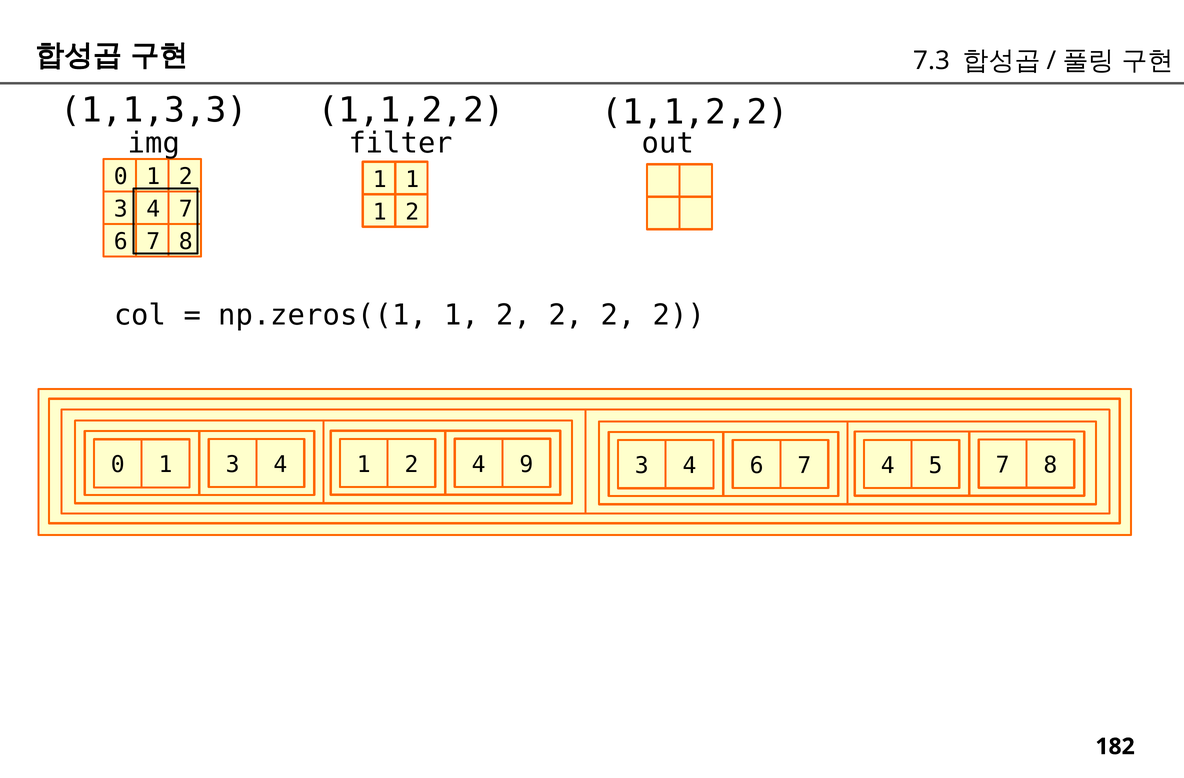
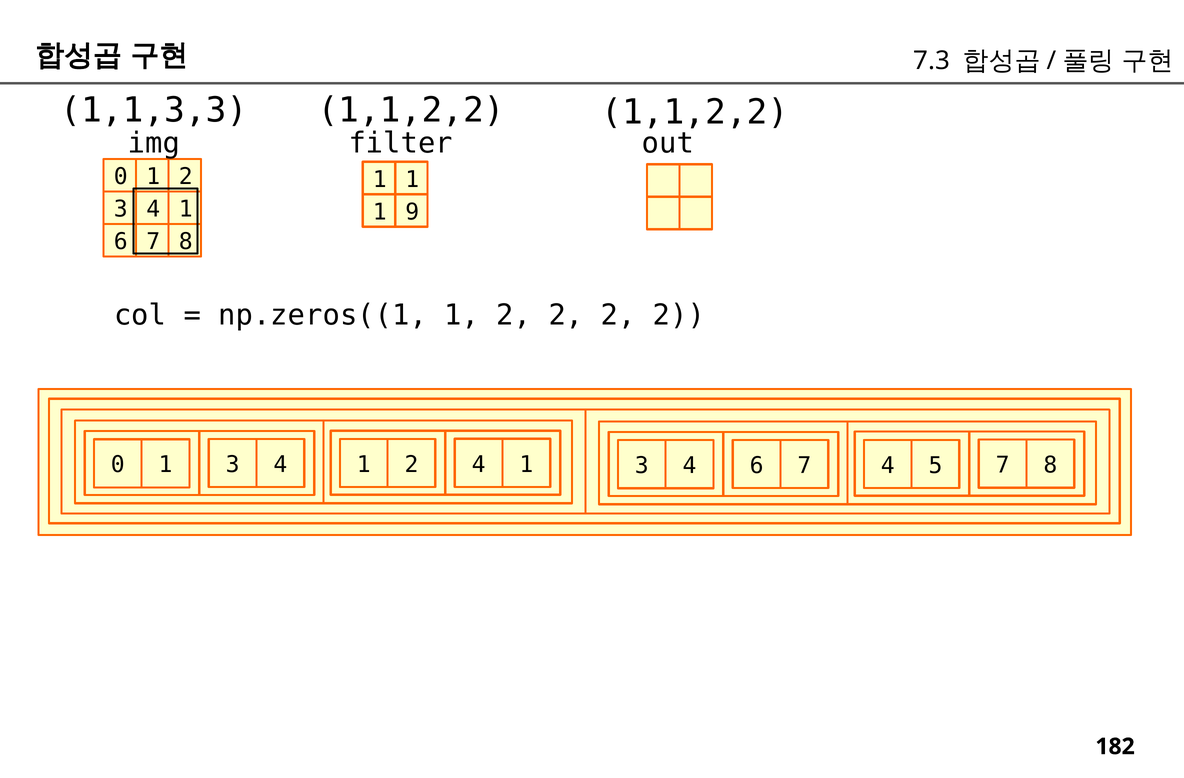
7 at (186, 209): 7 -> 1
2 at (412, 212): 2 -> 9
2 4 9: 9 -> 1
